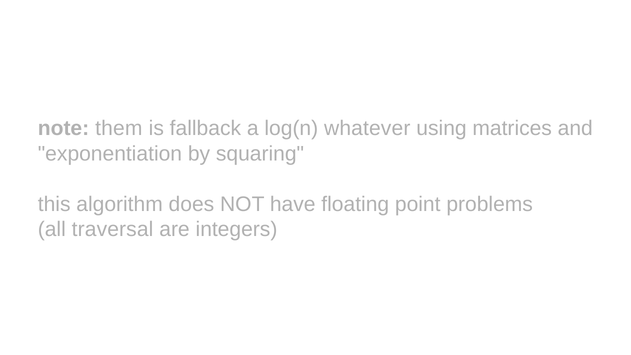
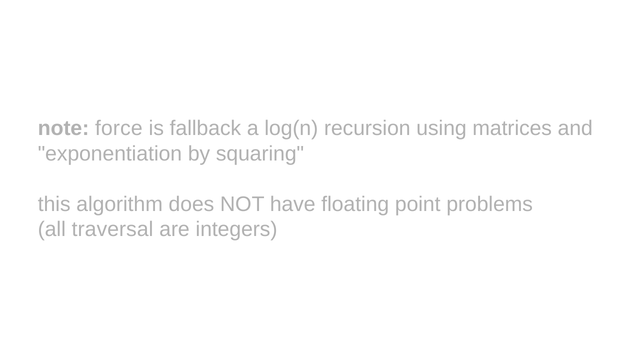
them: them -> force
whatever: whatever -> recursion
